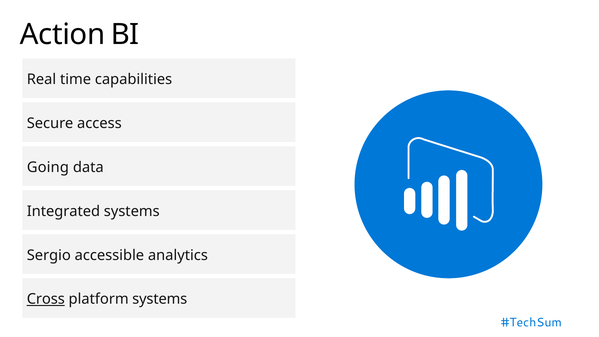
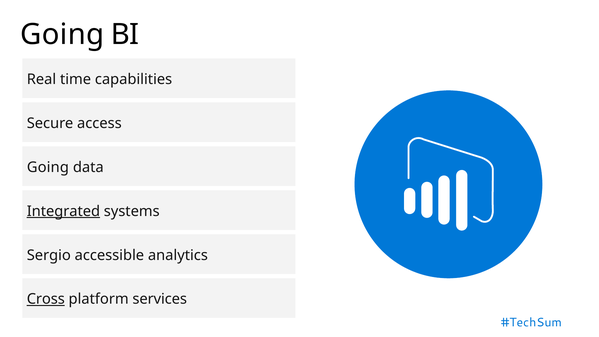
Action at (63, 34): Action -> Going
Integrated underline: none -> present
platform systems: systems -> services
